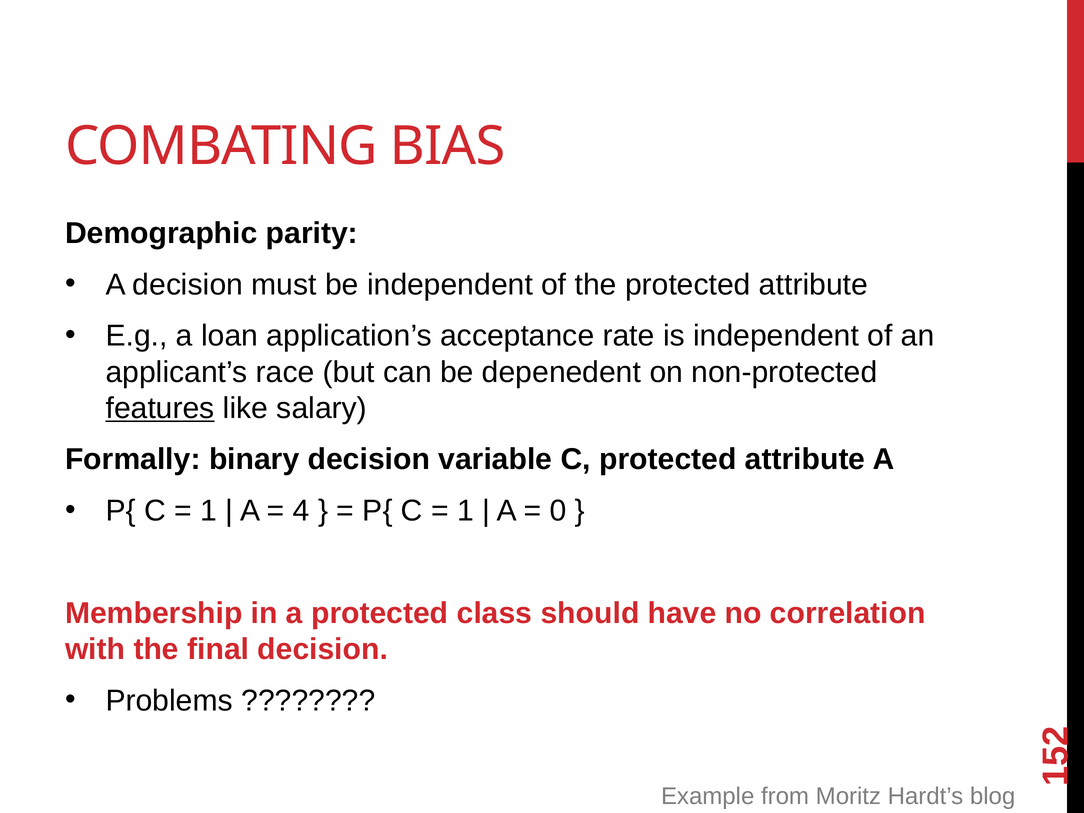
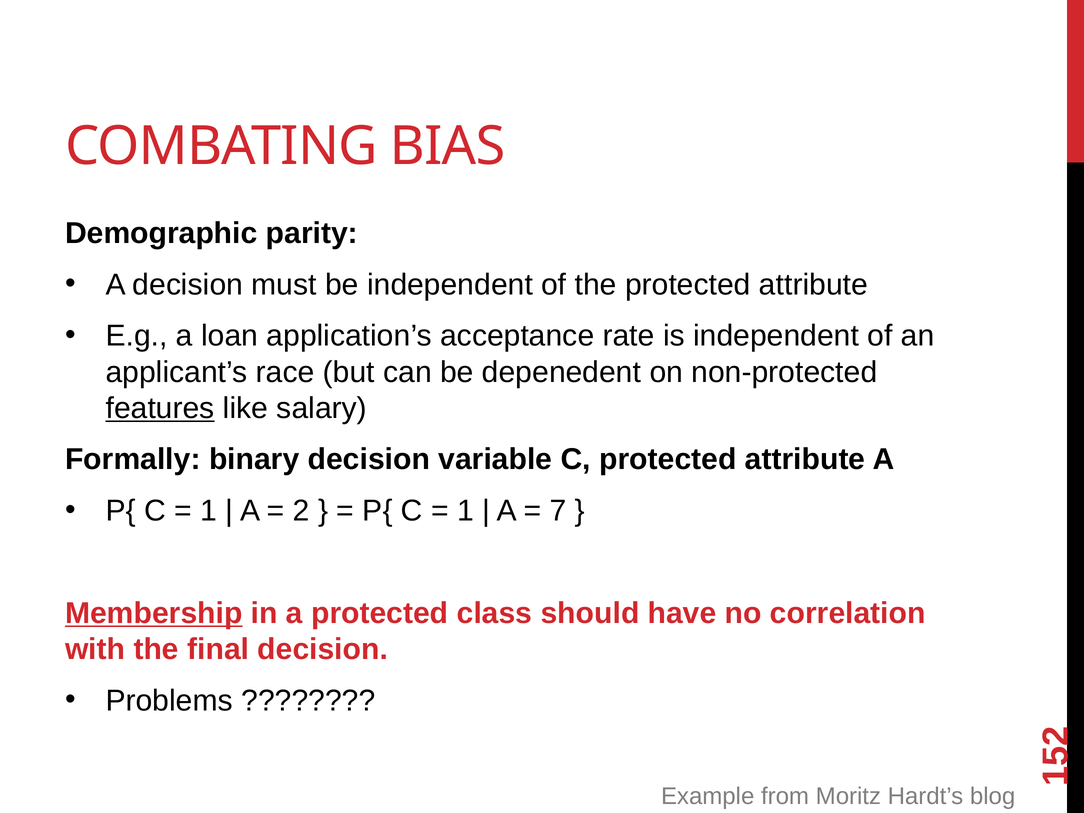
4 at (301, 511): 4 -> 2
0: 0 -> 7
Membership underline: none -> present
